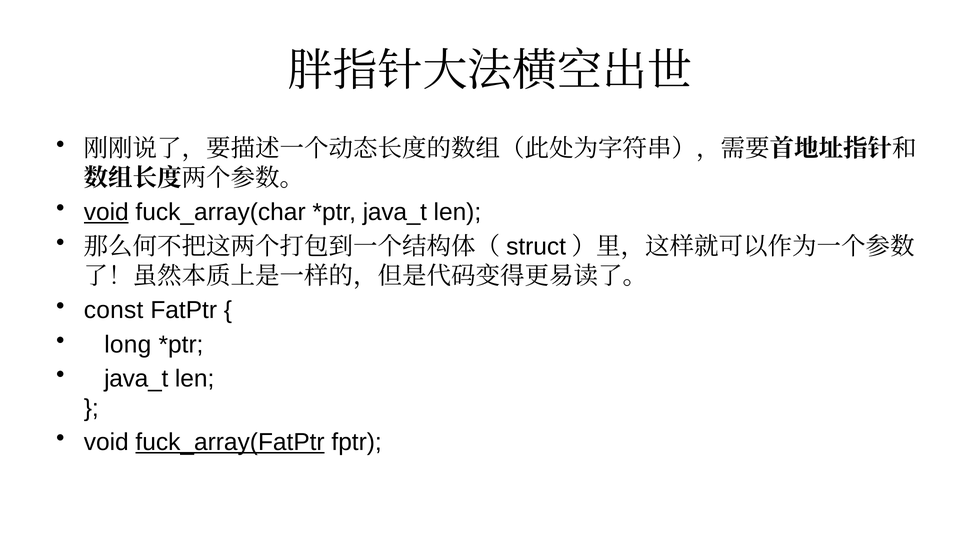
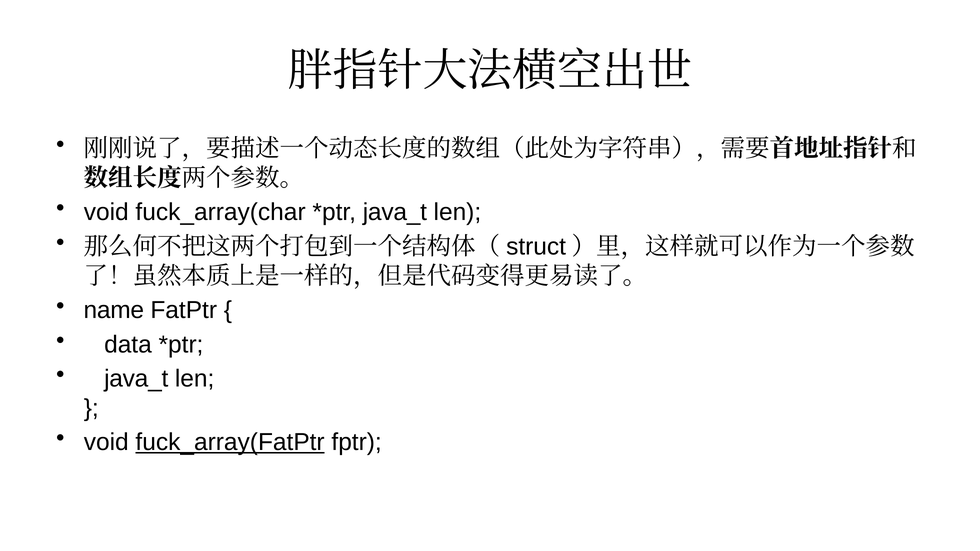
void at (106, 212) underline: present -> none
const: const -> name
long: long -> data
